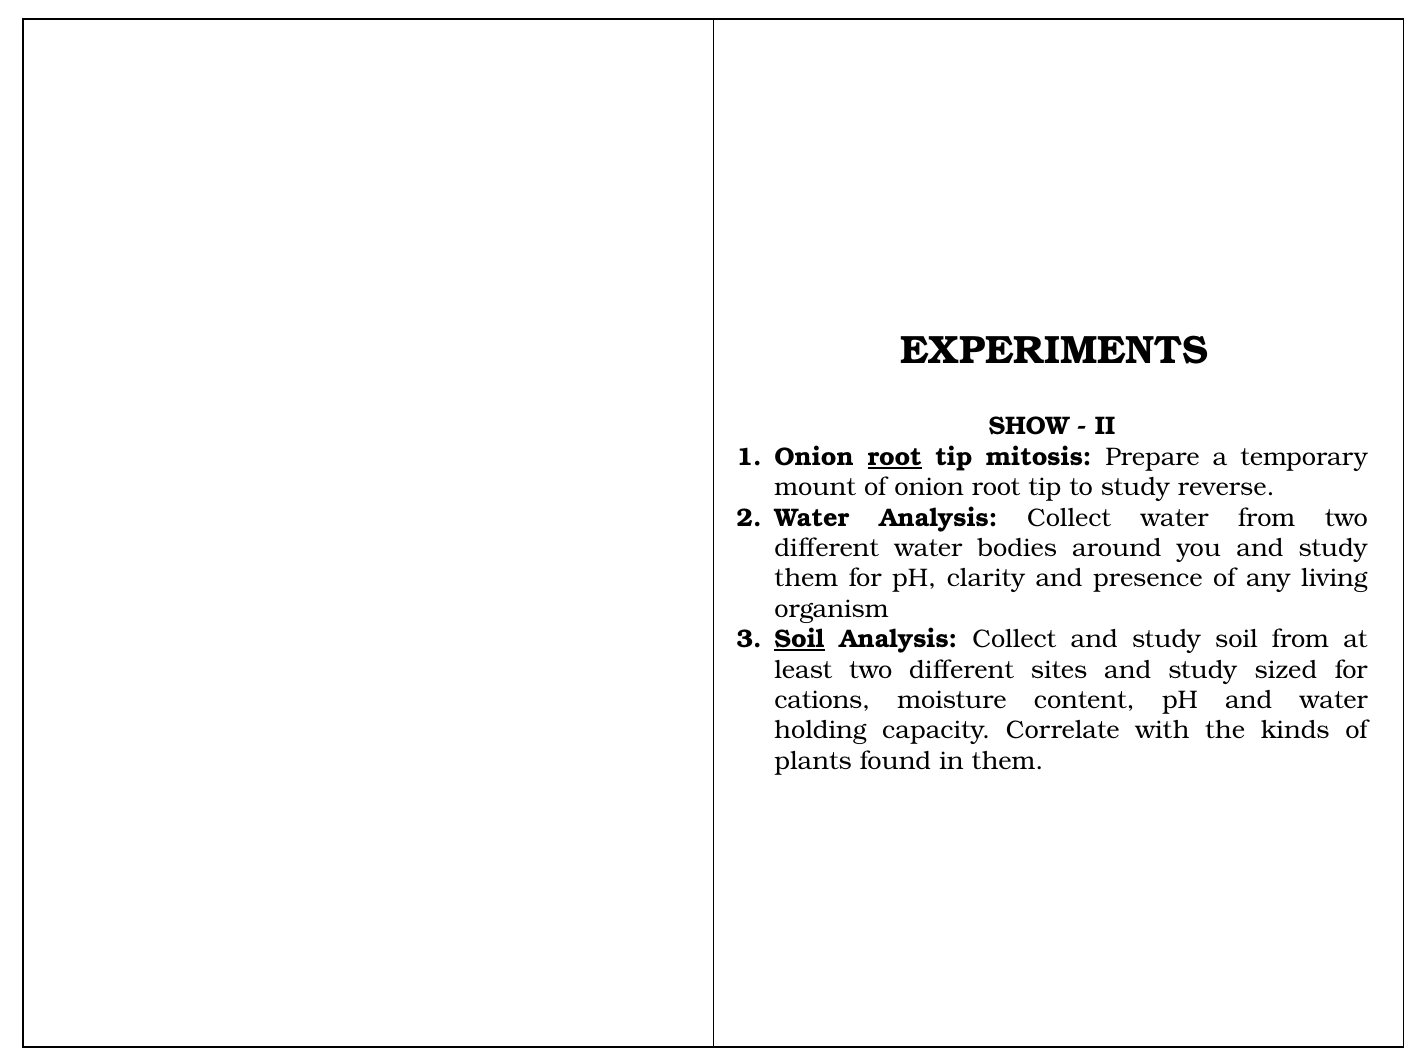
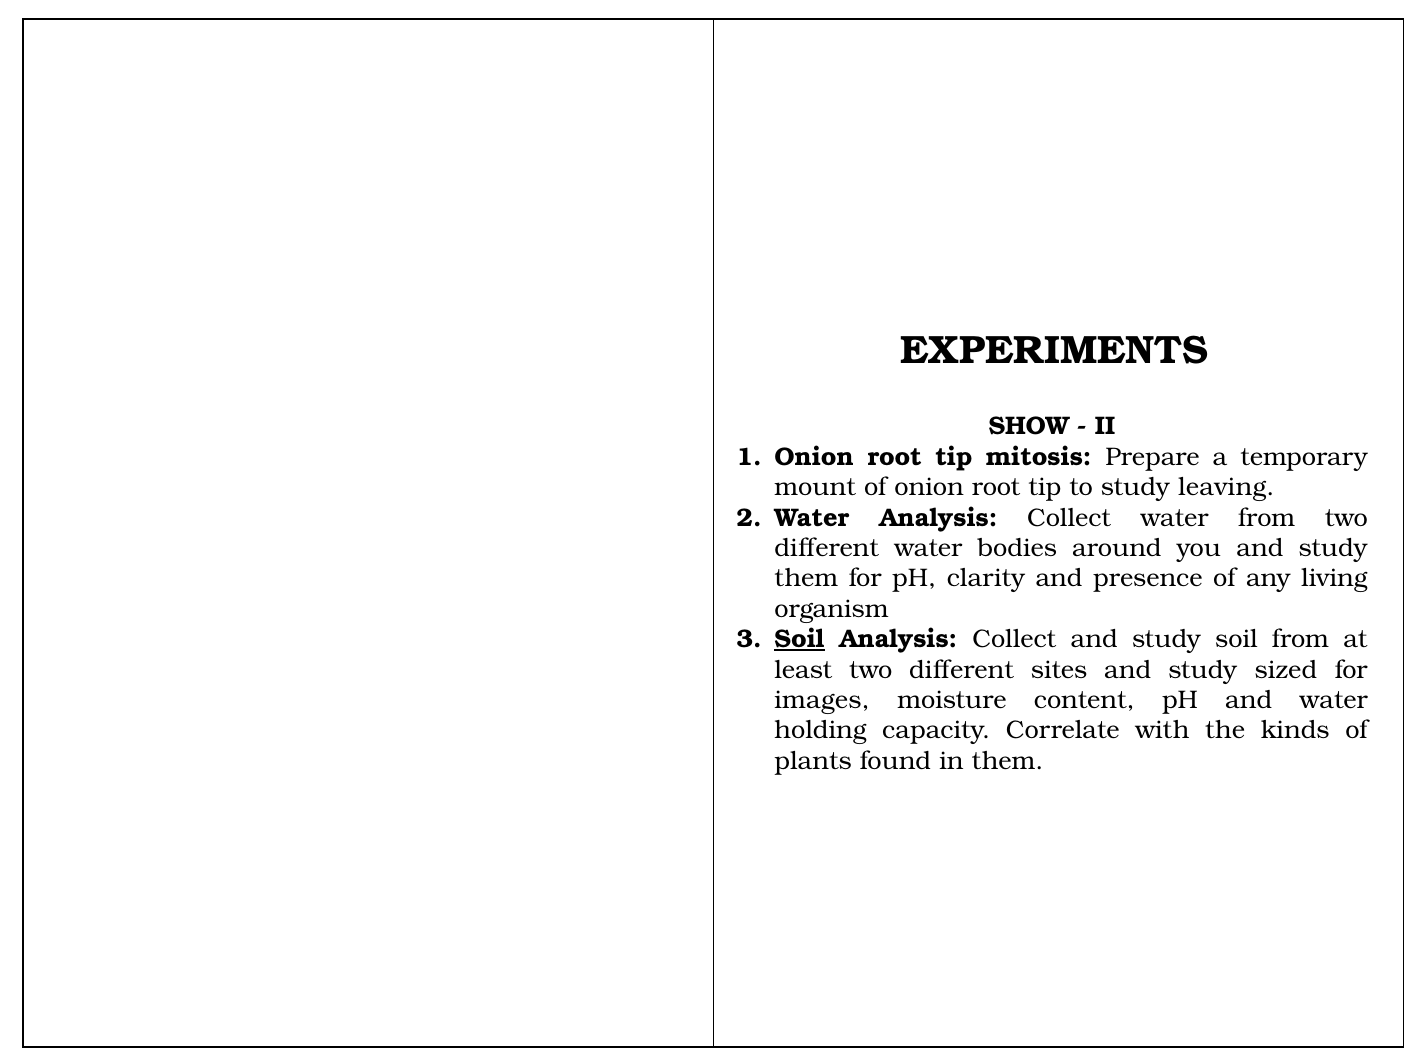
root at (895, 457) underline: present -> none
reverse: reverse -> leaving
cations: cations -> images
